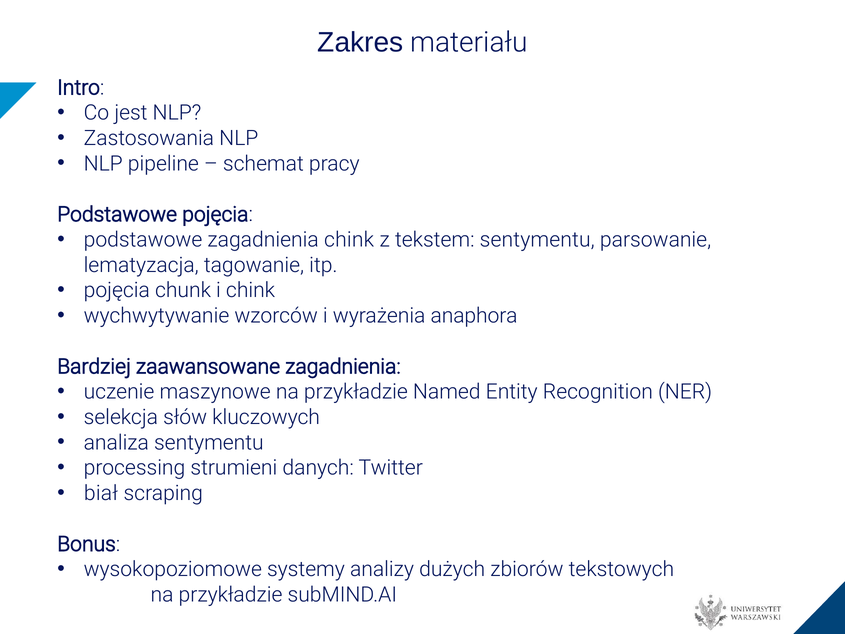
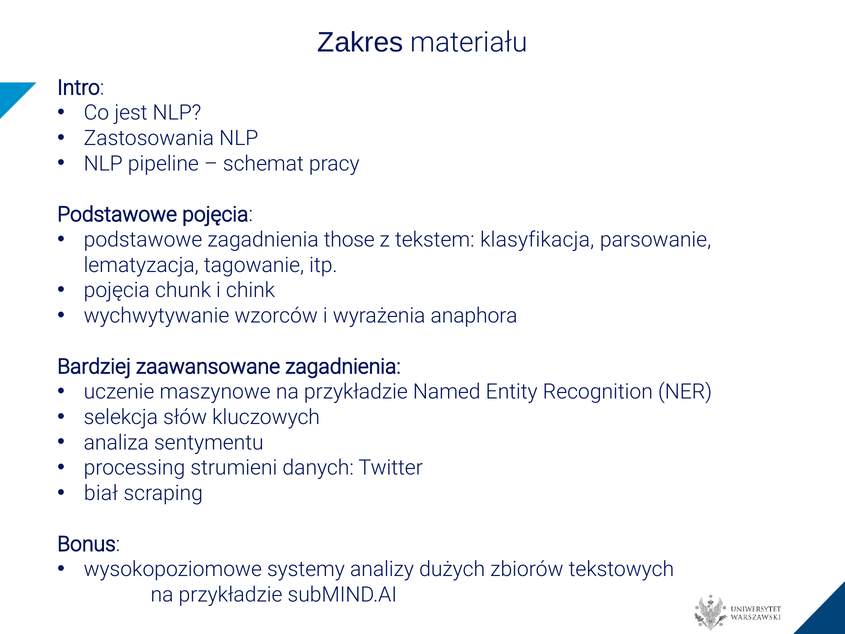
zagadnienia chink: chink -> those
tekstem sentymentu: sentymentu -> klasyfikacja
